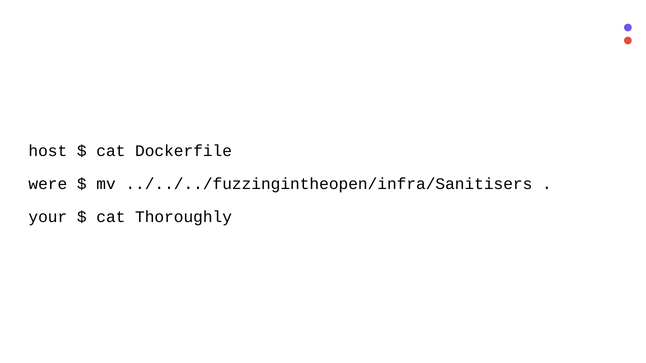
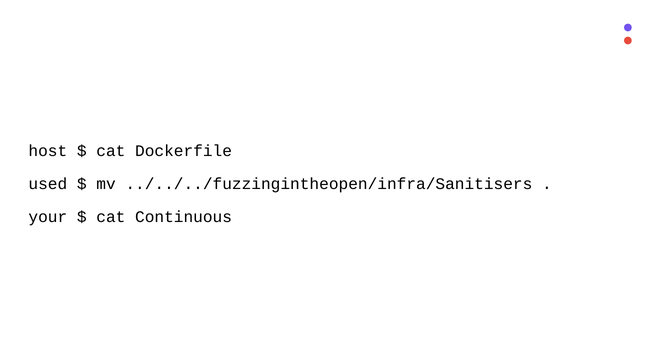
were: were -> used
Thoroughly: Thoroughly -> Continuous
